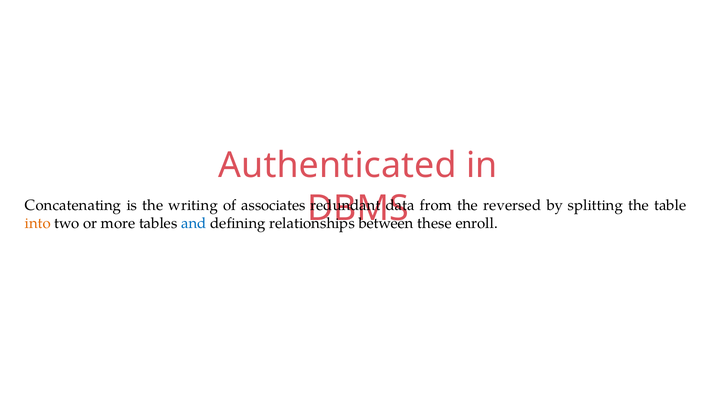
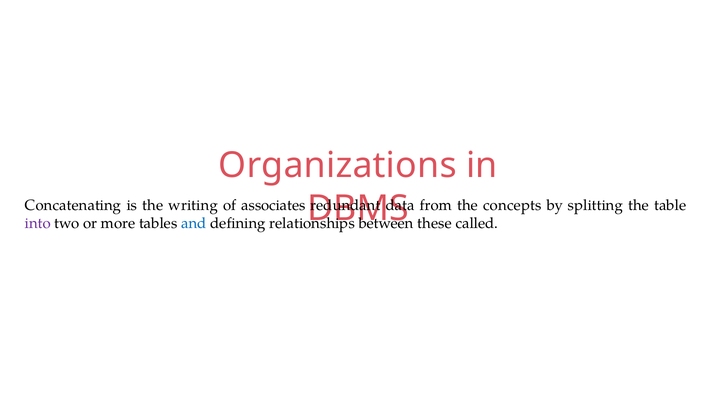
Authenticated: Authenticated -> Organizations
reversed: reversed -> concepts
into colour: orange -> purple
enroll: enroll -> called
